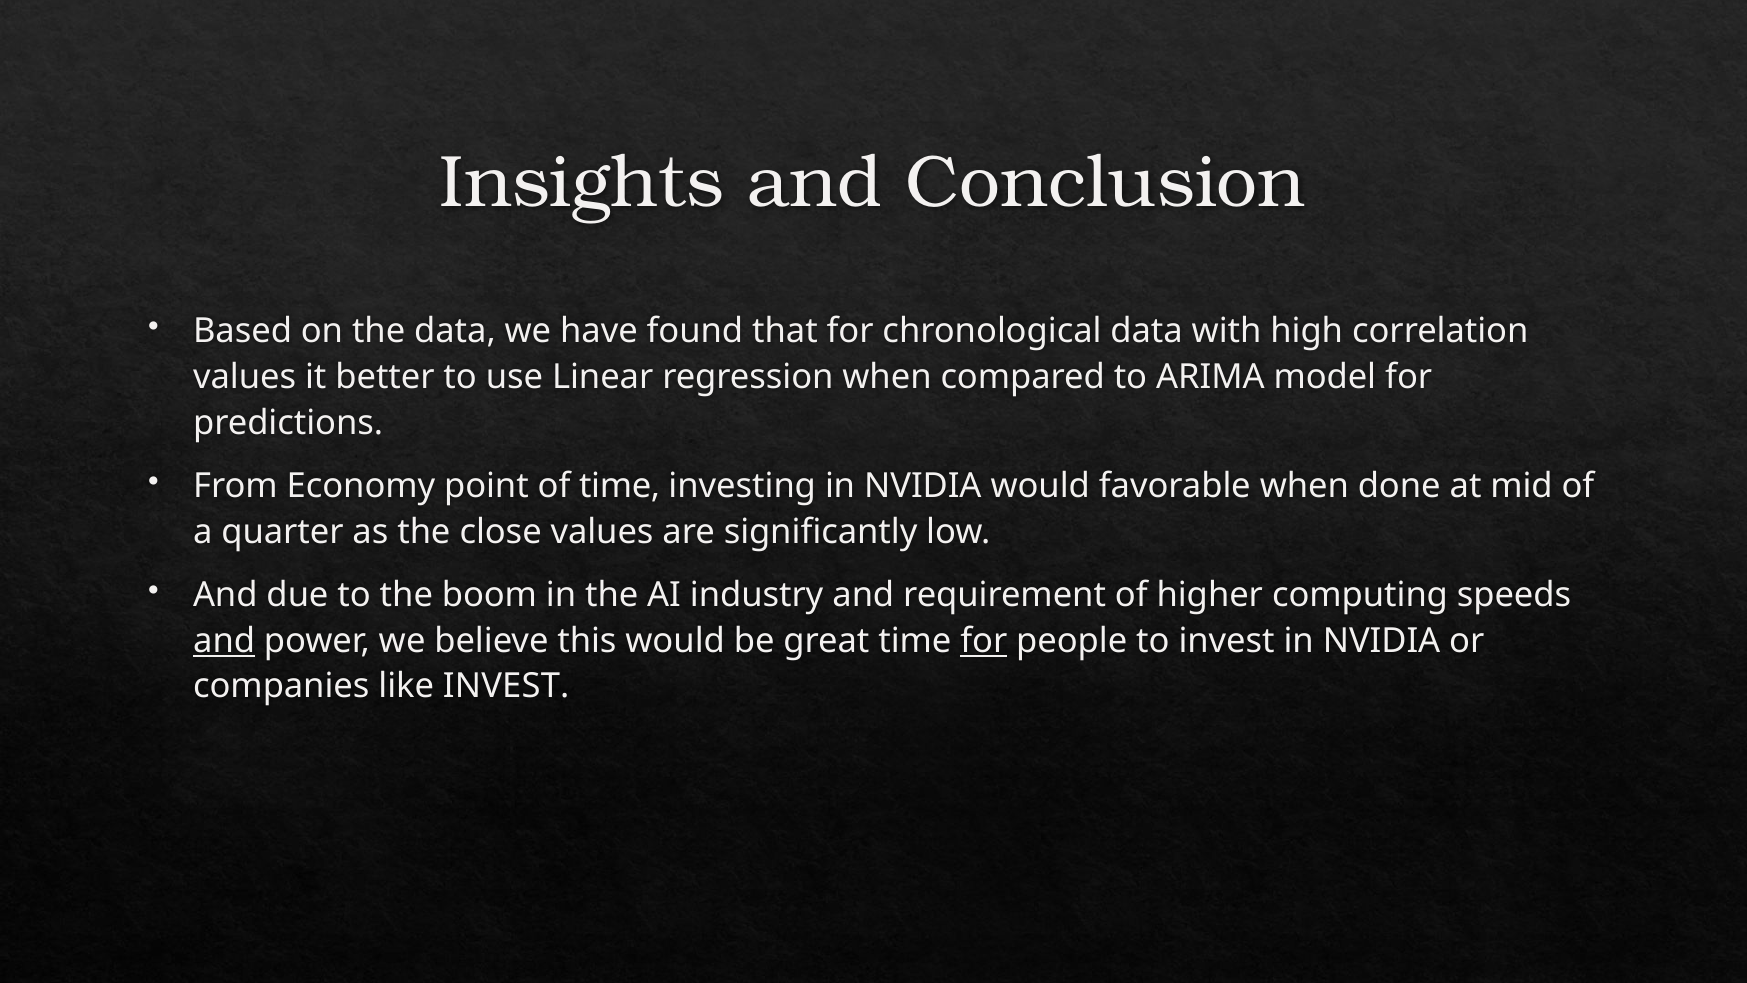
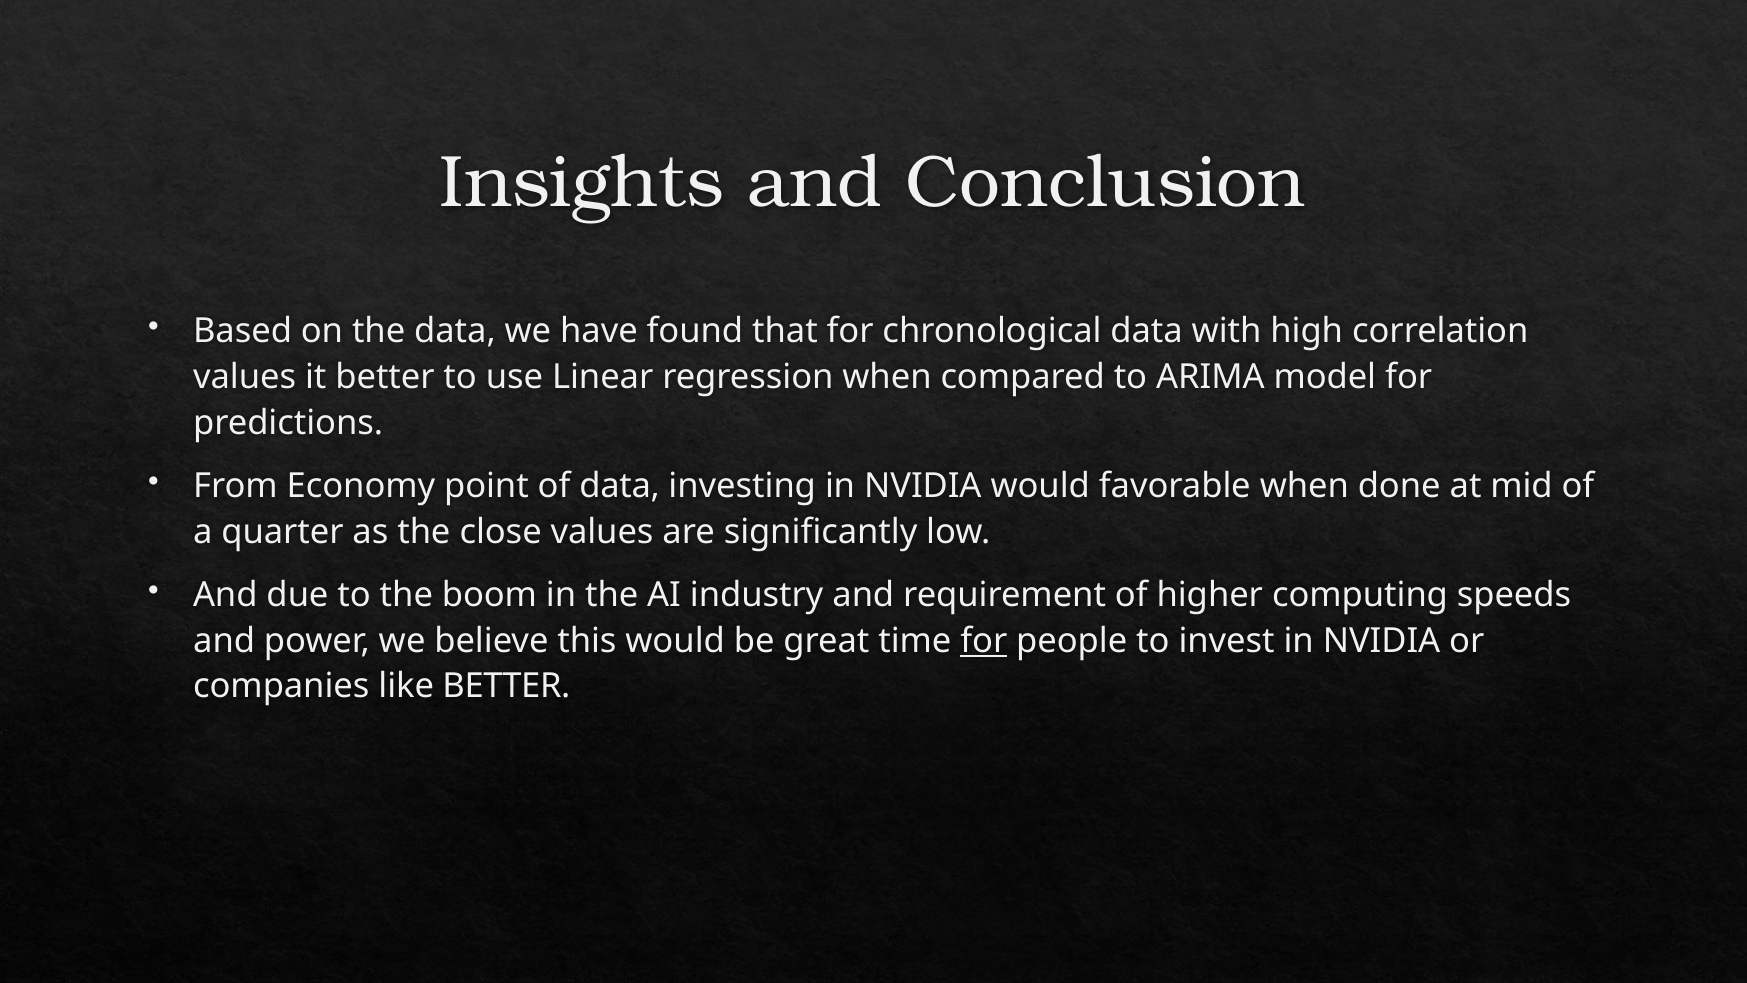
of time: time -> data
and at (224, 641) underline: present -> none
like INVEST: INVEST -> BETTER
